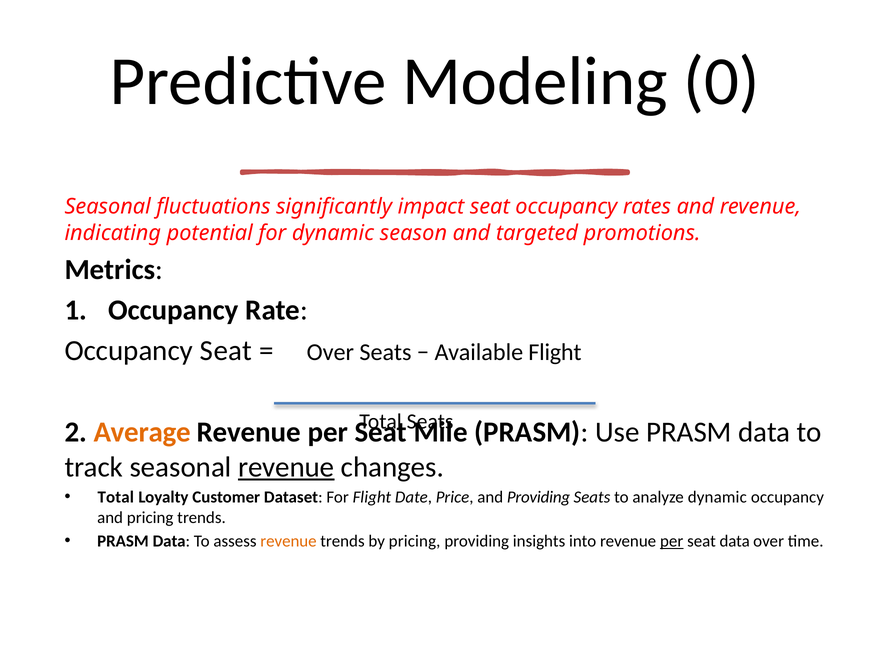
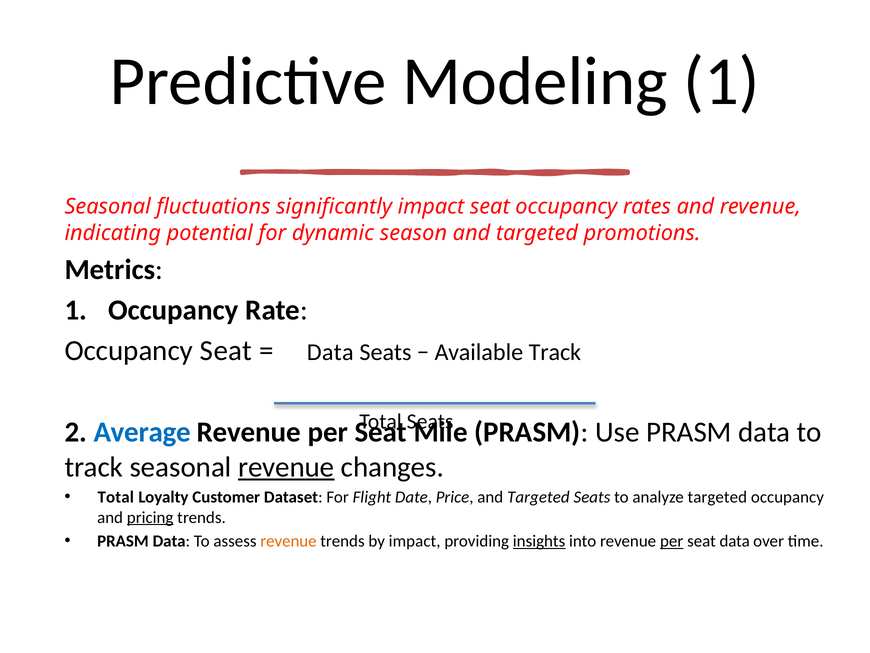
Modeling 0: 0 -> 1
Over at (330, 352): Over -> Data
Available Flight: Flight -> Track
Average colour: orange -> blue
Price and Providing: Providing -> Targeted
analyze dynamic: dynamic -> targeted
pricing at (150, 517) underline: none -> present
by pricing: pricing -> impact
insights underline: none -> present
